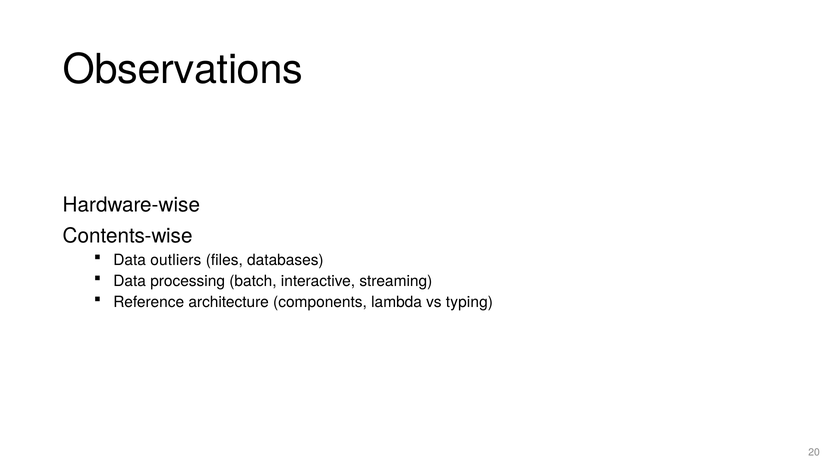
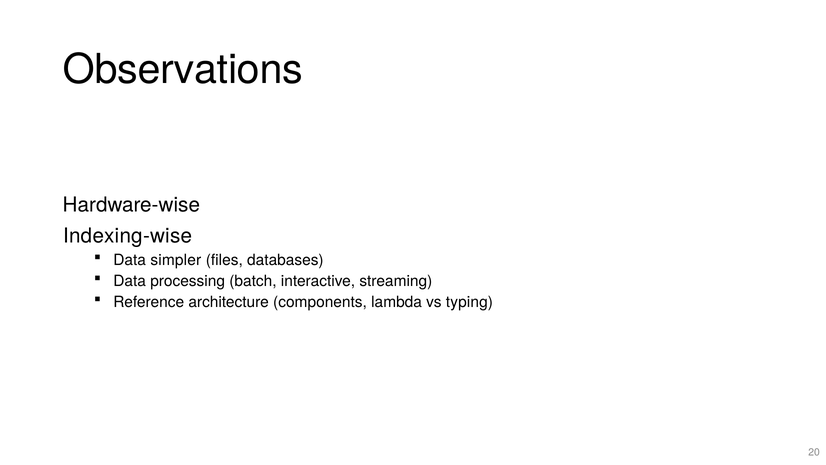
Contents-wise: Contents-wise -> Indexing-wise
outliers: outliers -> simpler
